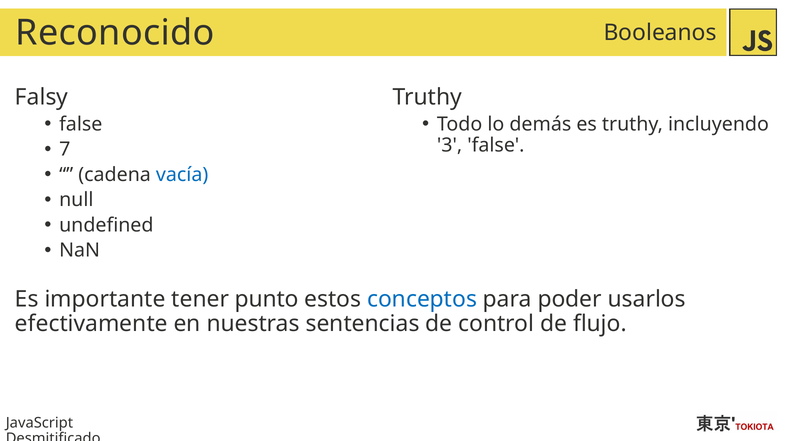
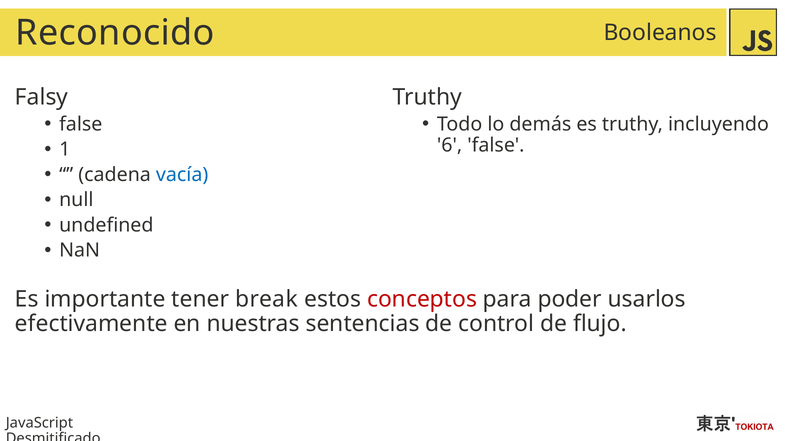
7: 7 -> 1
3: 3 -> 6
punto: punto -> break
conceptos colour: blue -> red
